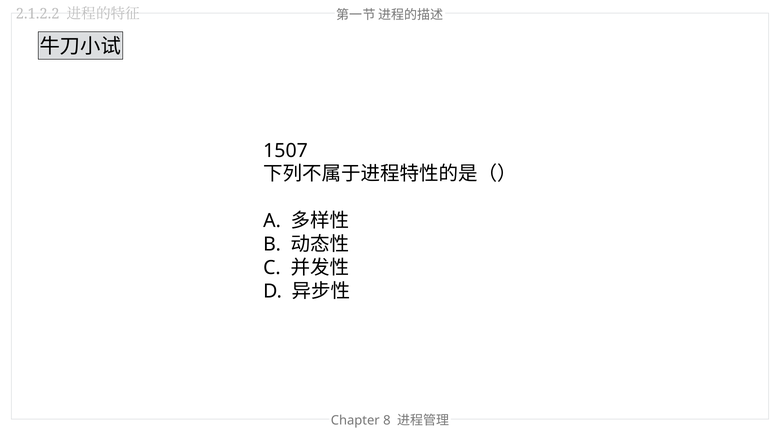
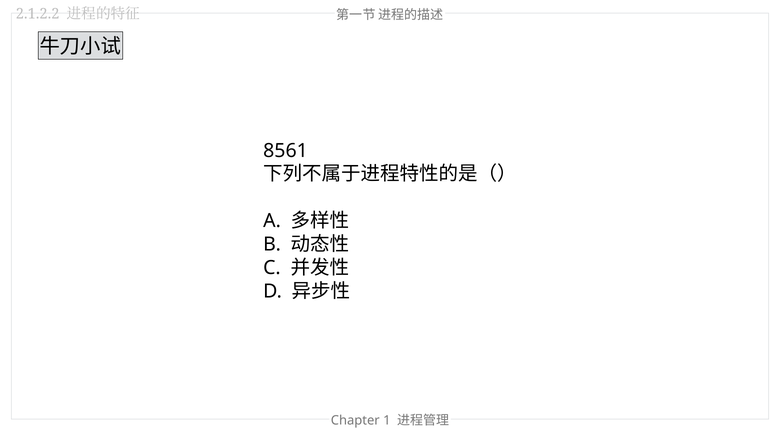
1507: 1507 -> 8561
8: 8 -> 1
